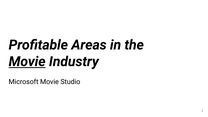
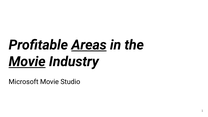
Areas underline: none -> present
